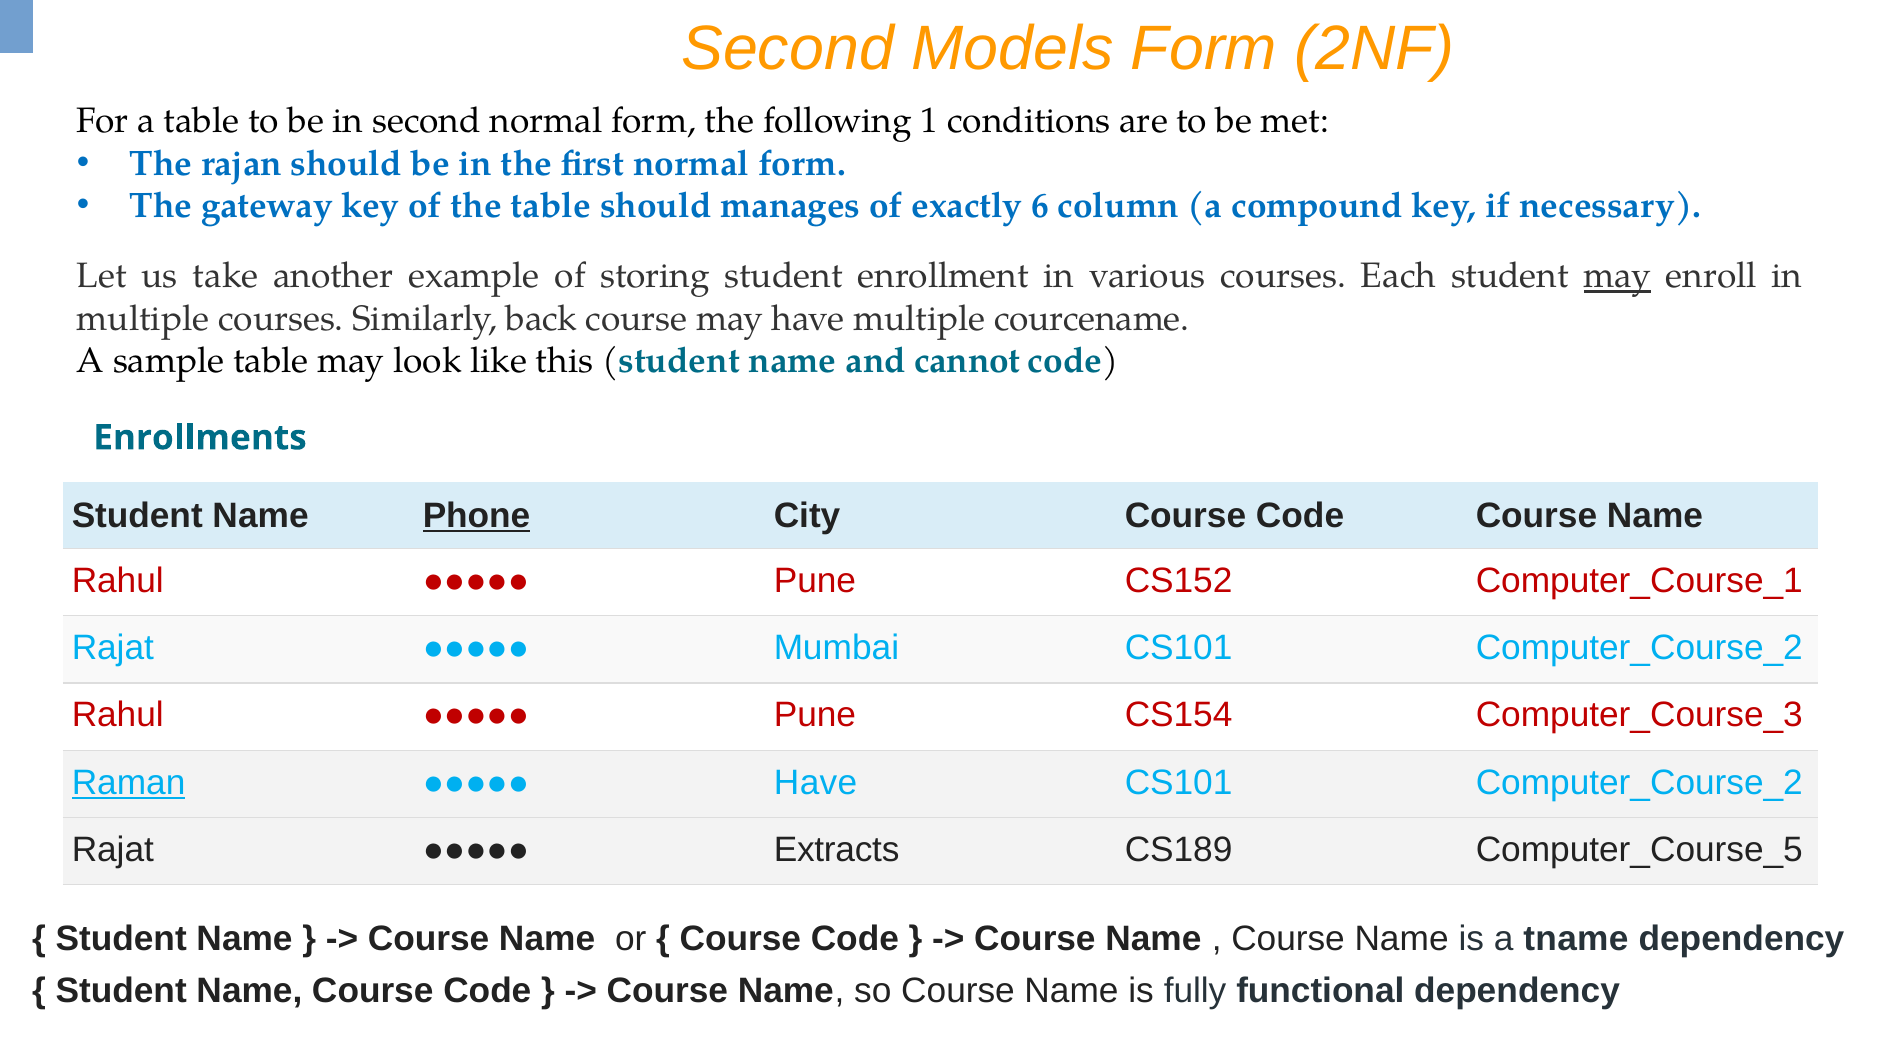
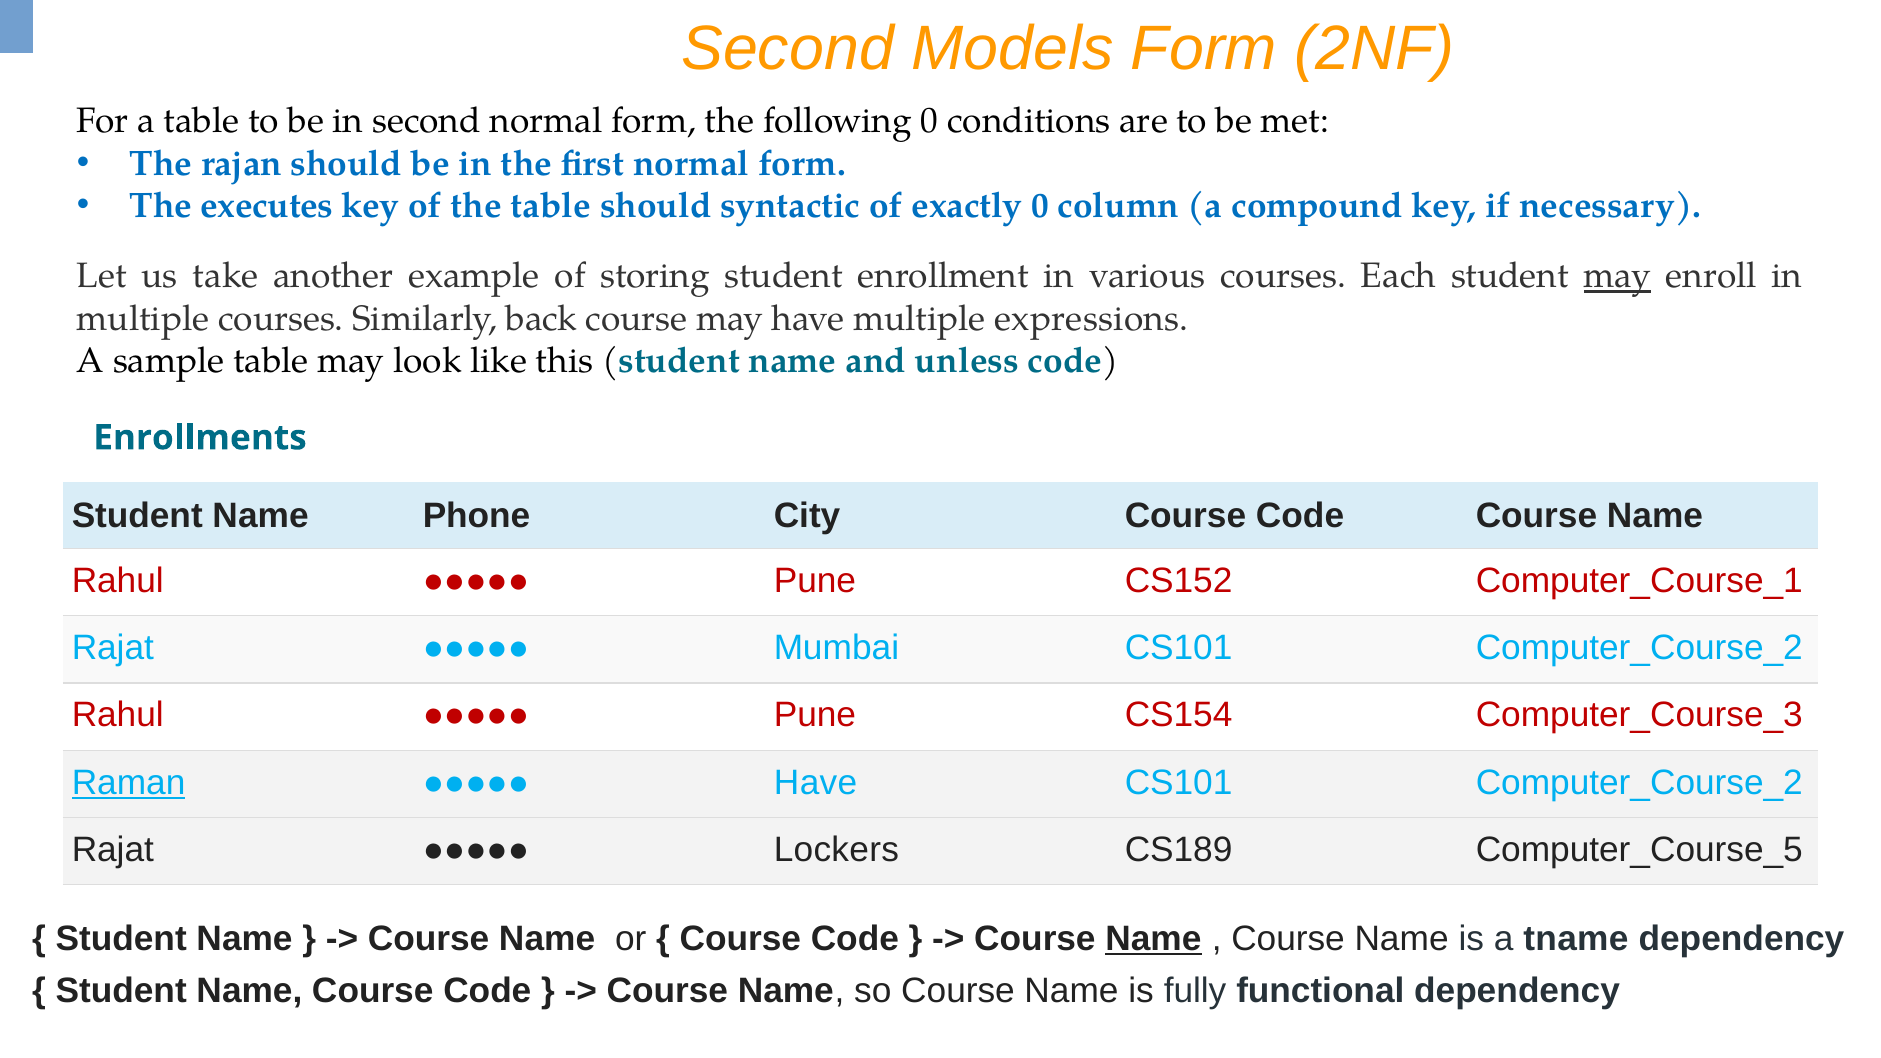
following 1: 1 -> 0
gateway: gateway -> executes
manages: manages -> syntactic
exactly 6: 6 -> 0
courcename: courcename -> expressions
cannot: cannot -> unless
Phone underline: present -> none
Extracts: Extracts -> Lockers
Name at (1153, 939) underline: none -> present
